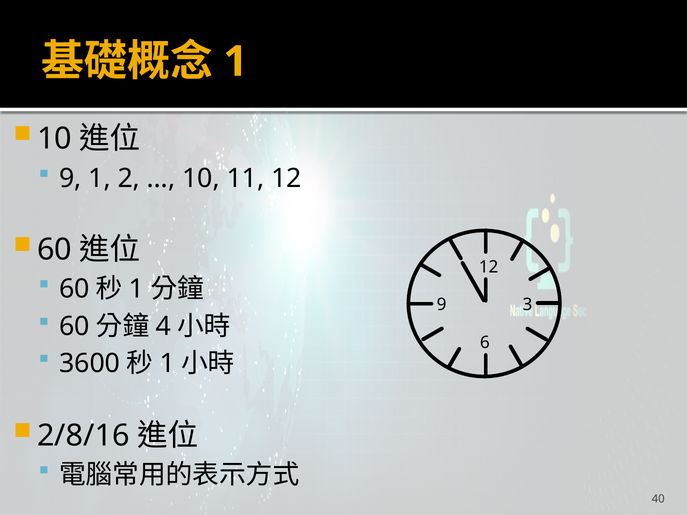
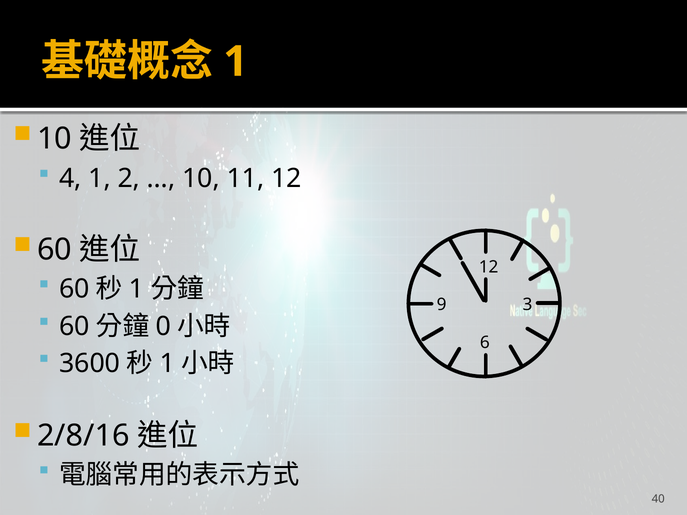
9 at (70, 178): 9 -> 4
4: 4 -> 0
